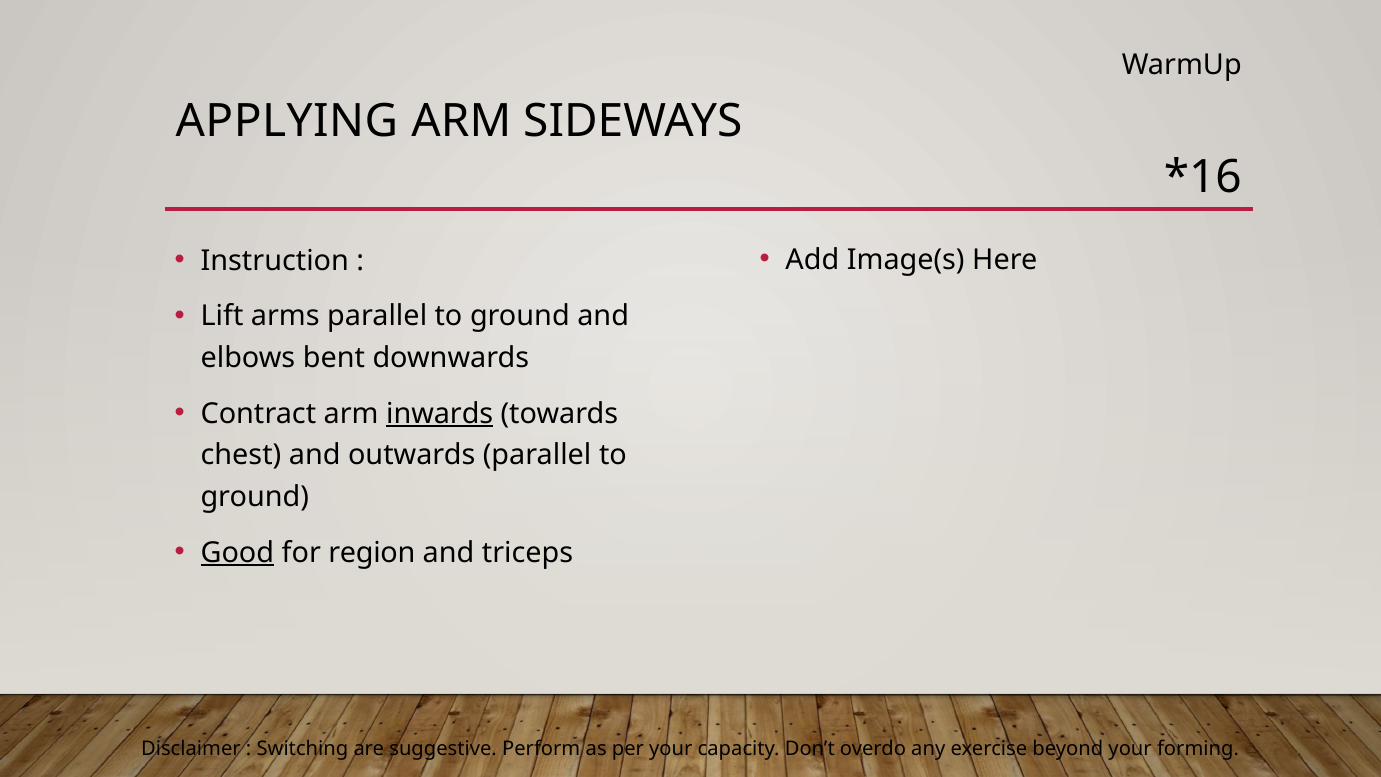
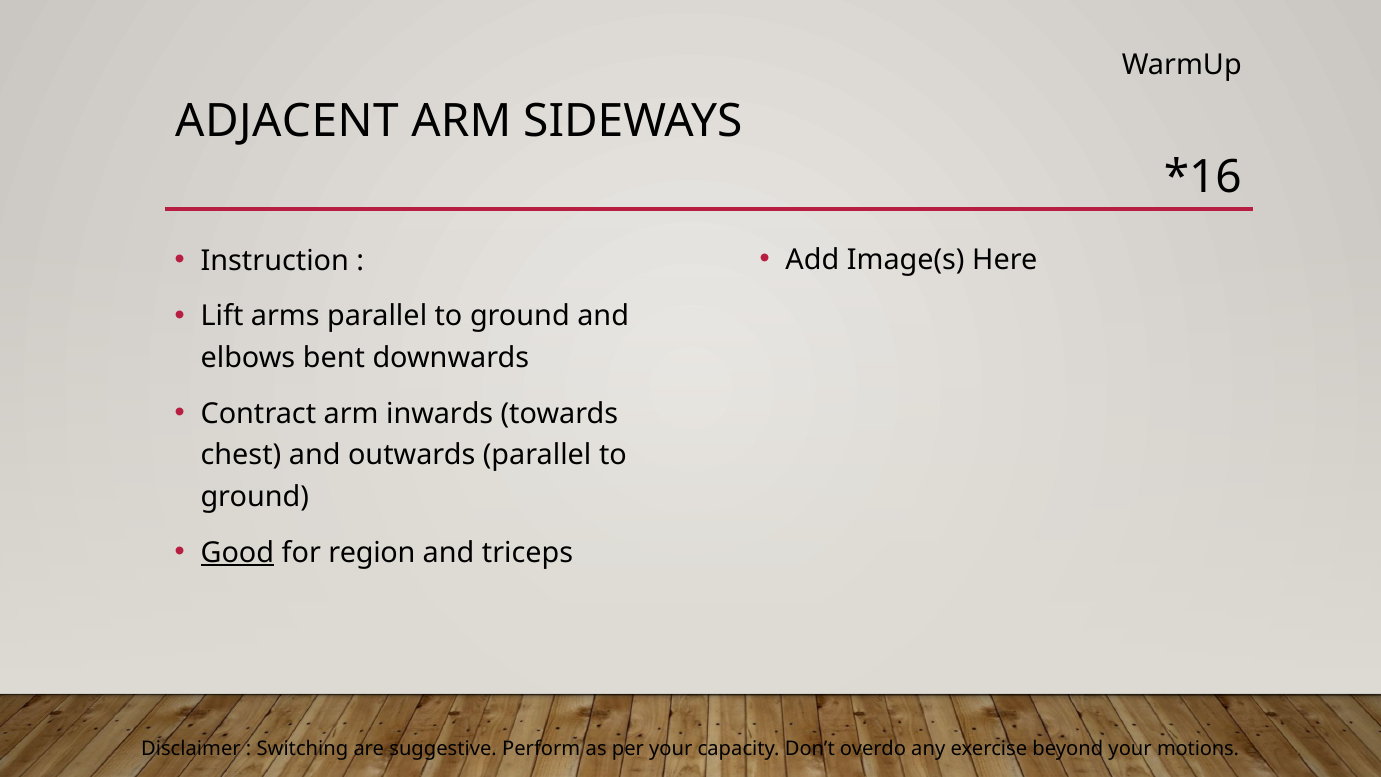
APPLYING: APPLYING -> ADJACENT
inwards underline: present -> none
forming: forming -> motions
